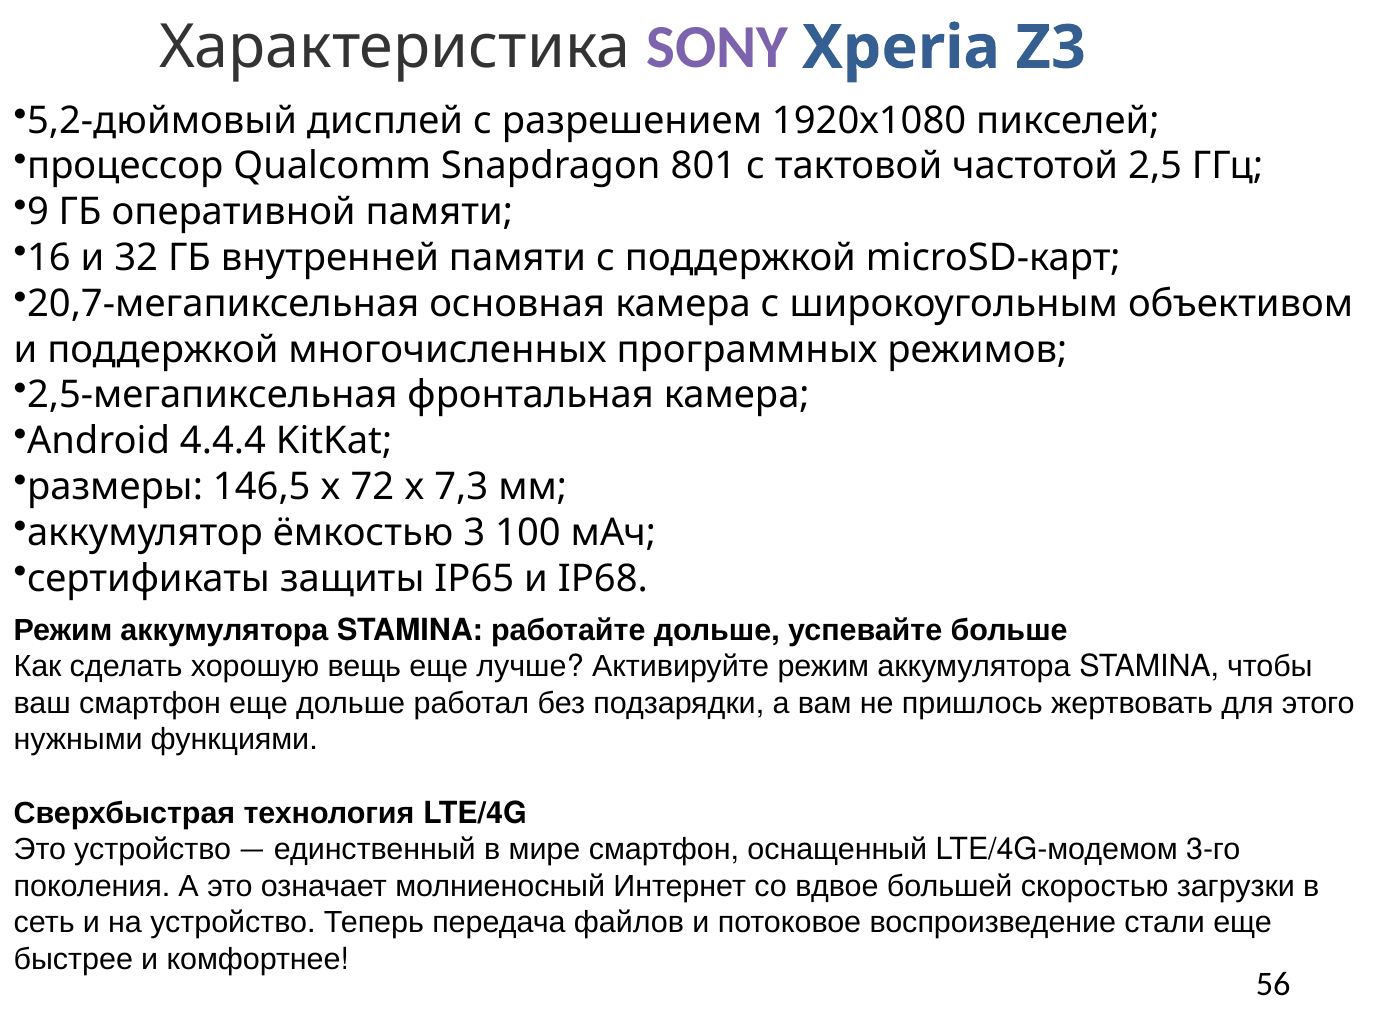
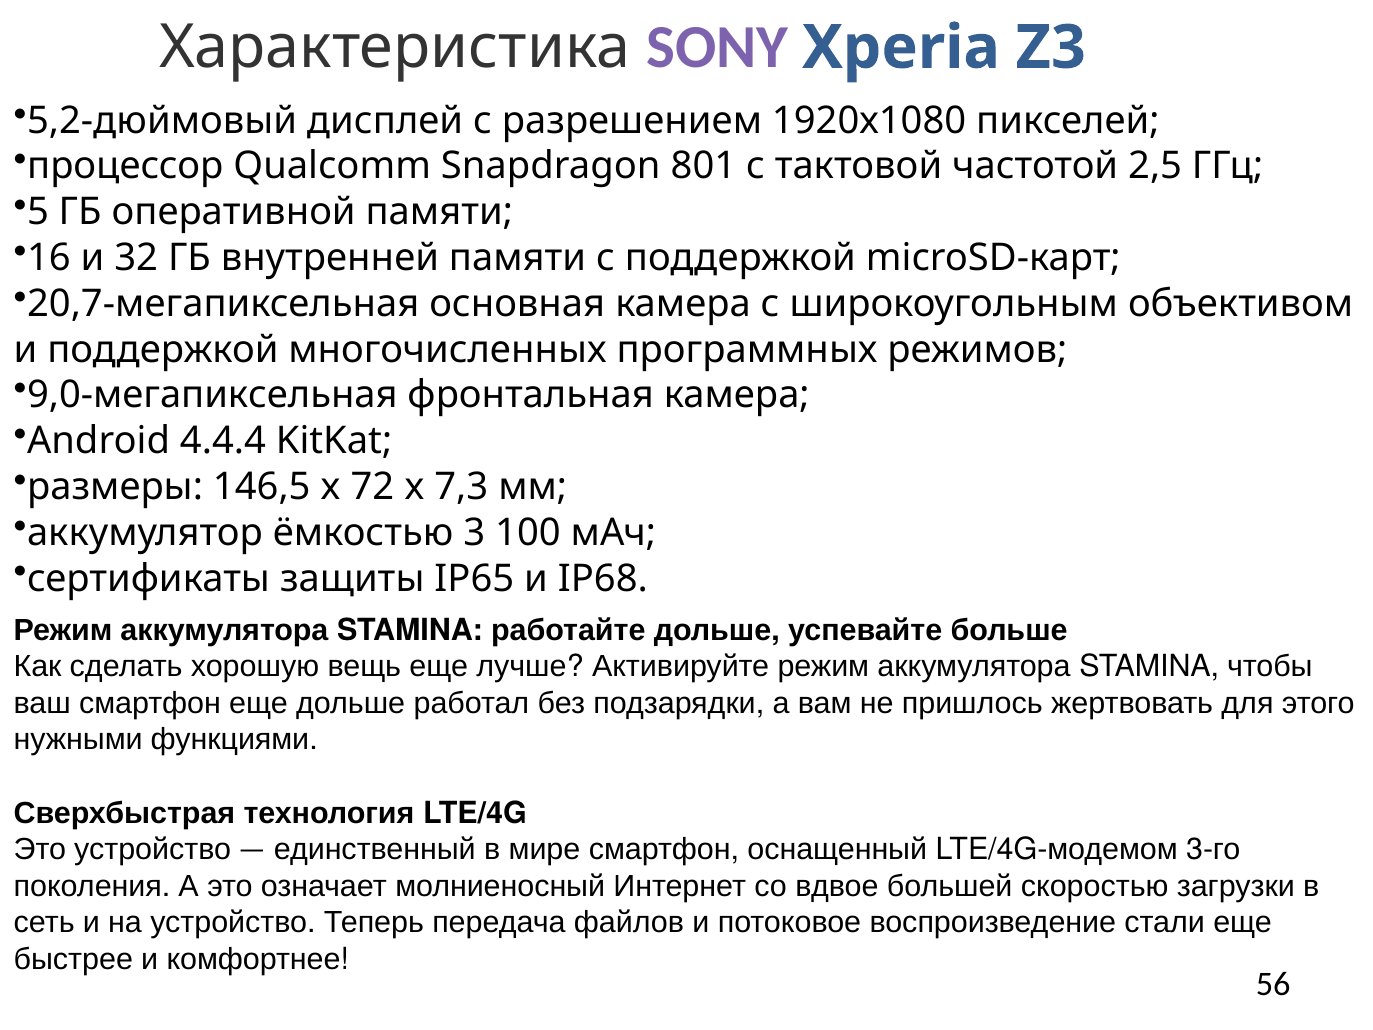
9: 9 -> 5
2,5-мегапиксельная: 2,5-мегапиксельная -> 9,0-мегапиксельная
